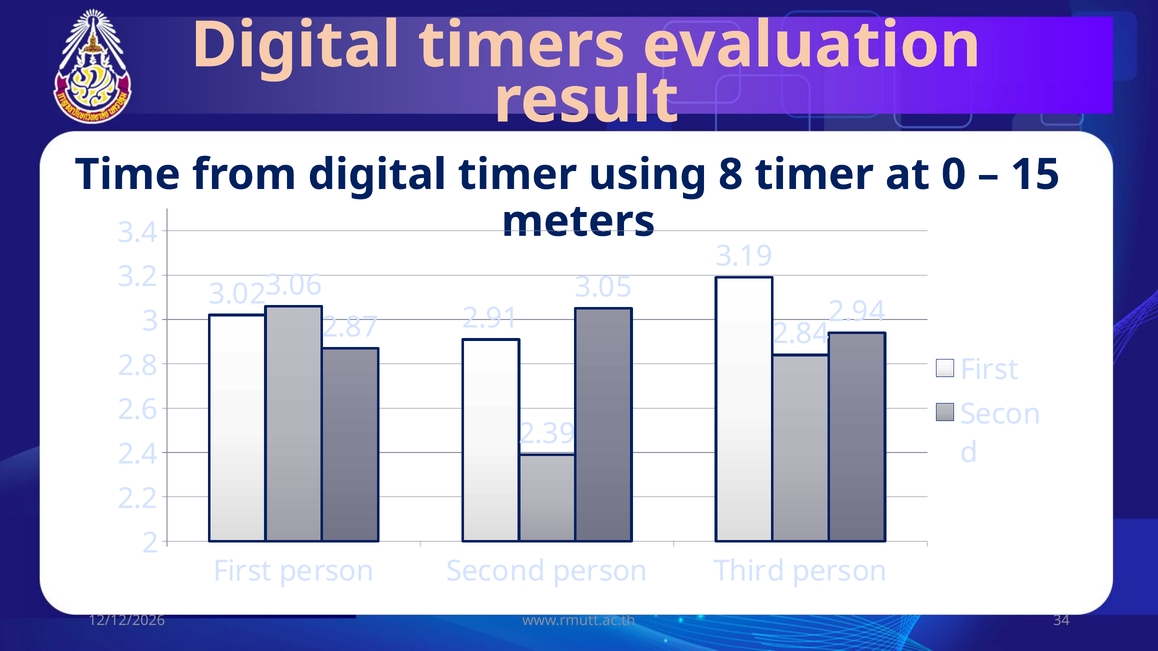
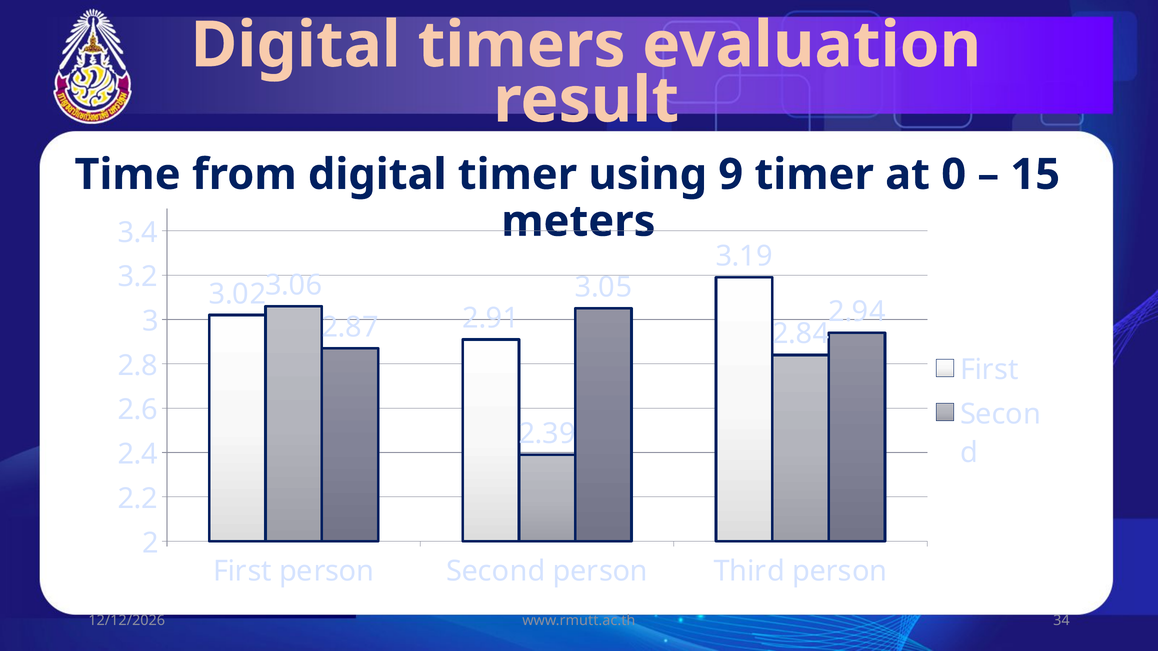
8: 8 -> 9
